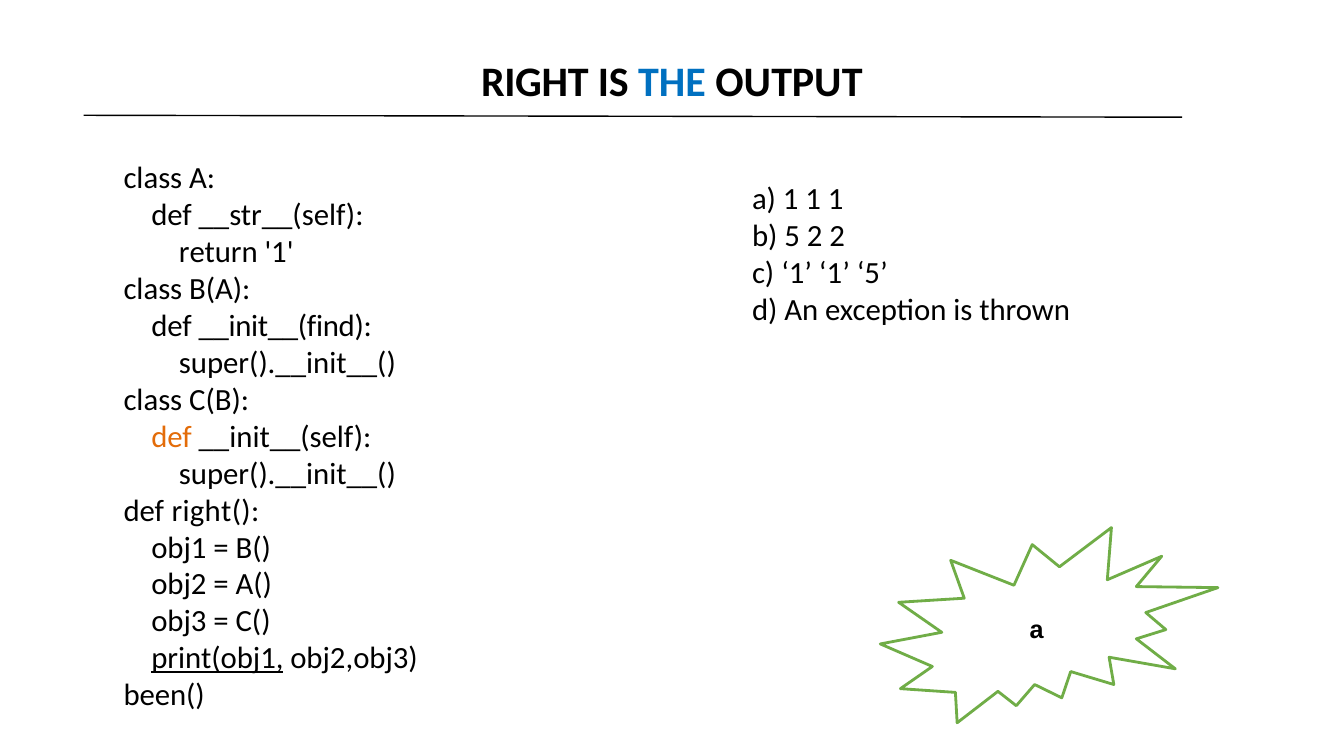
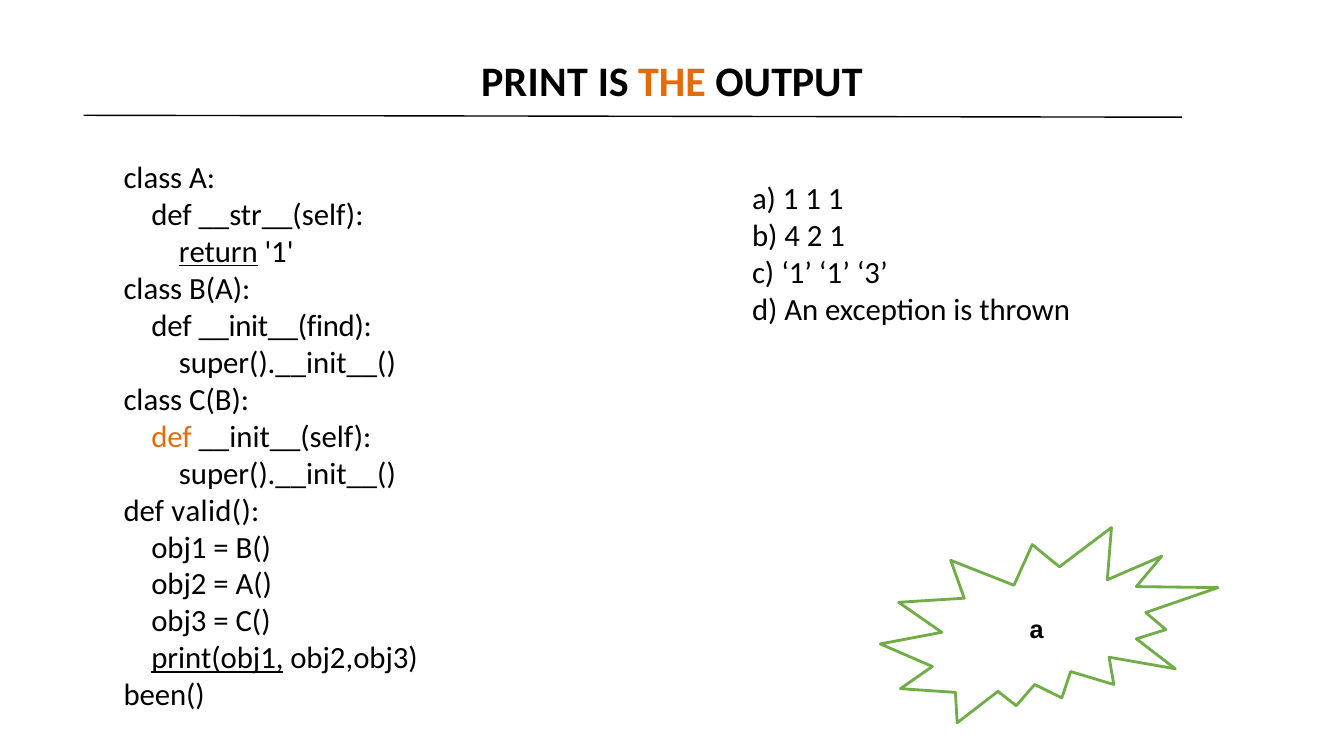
RIGHT: RIGHT -> PRINT
THE colour: blue -> orange
b 5: 5 -> 4
2 2: 2 -> 1
return underline: none -> present
1 5: 5 -> 3
right(: right( -> valid(
